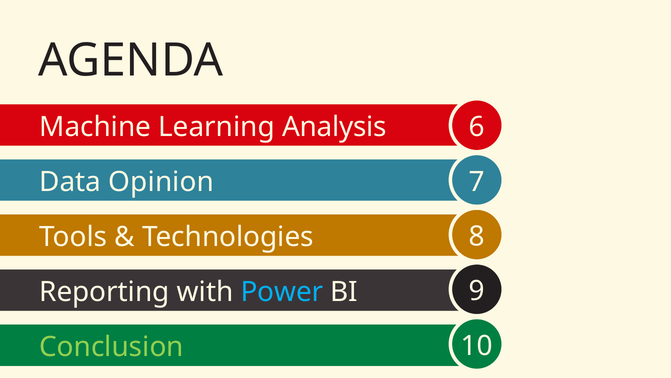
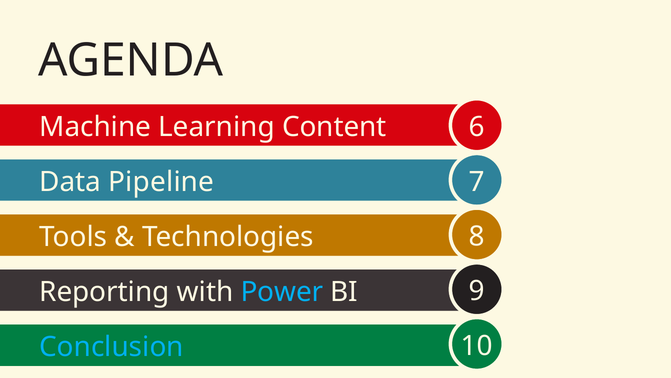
Analysis: Analysis -> Content
Opinion: Opinion -> Pipeline
Conclusion colour: light green -> light blue
